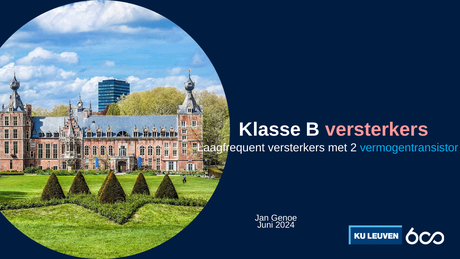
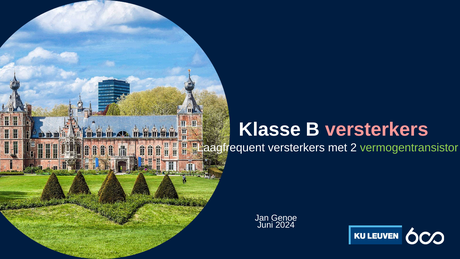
vermogentransistor colour: light blue -> light green
